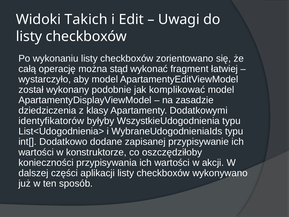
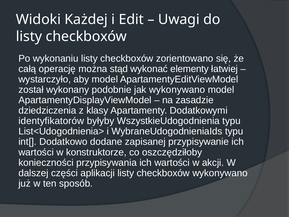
Takich: Takich -> Każdej
fragment: fragment -> elementy
jak komplikować: komplikować -> wykonywano
